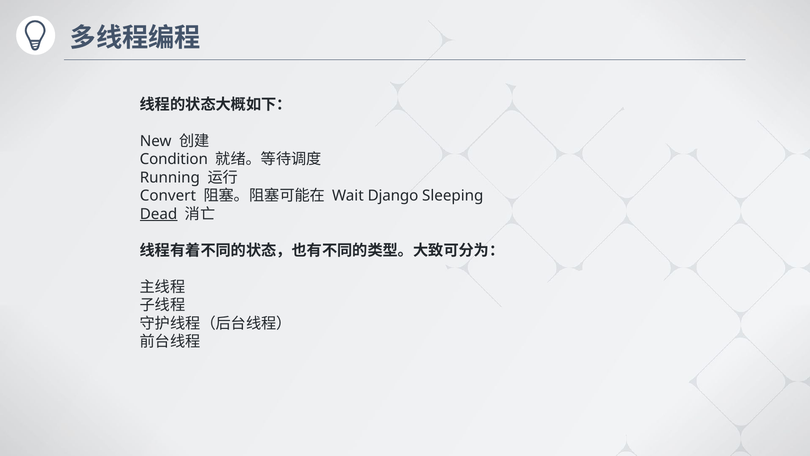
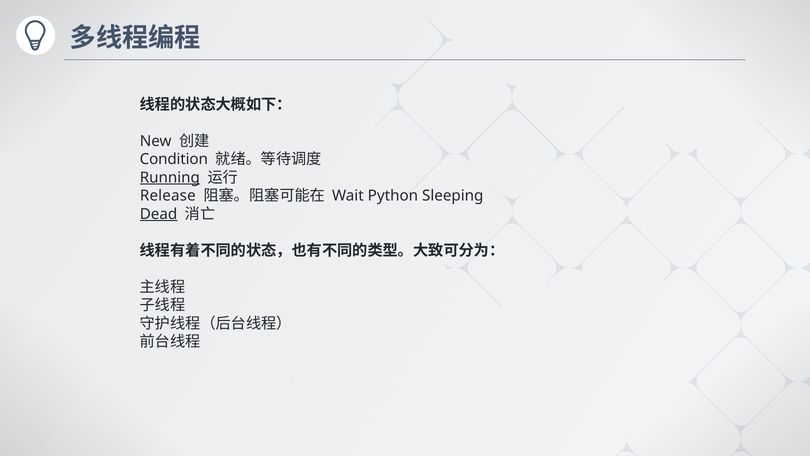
Running underline: none -> present
Convert: Convert -> Release
Django: Django -> Python
